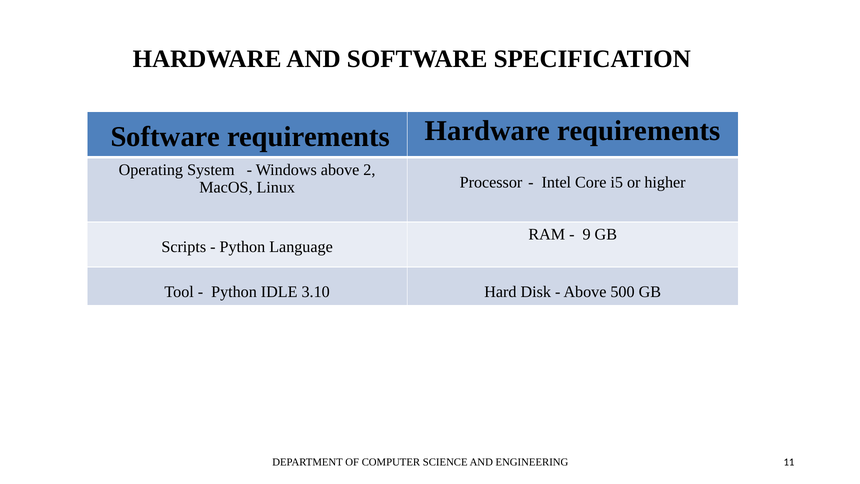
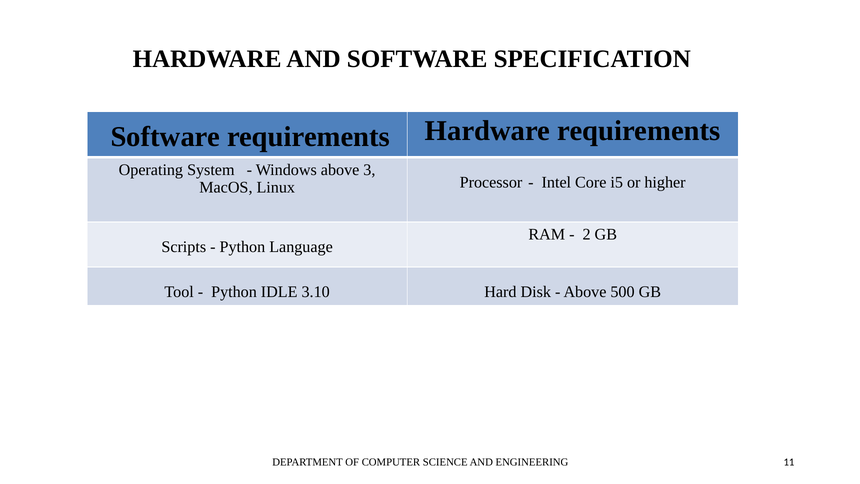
2: 2 -> 3
9: 9 -> 2
